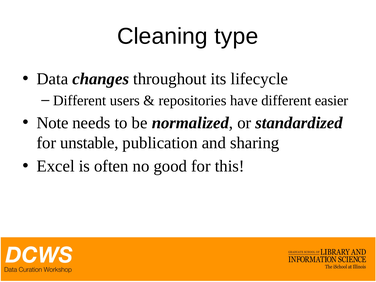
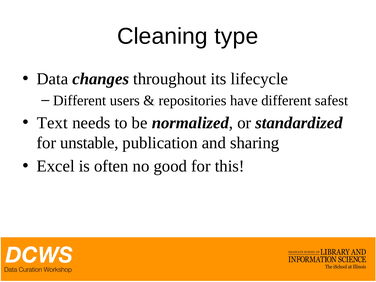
easier: easier -> safest
Note: Note -> Text
